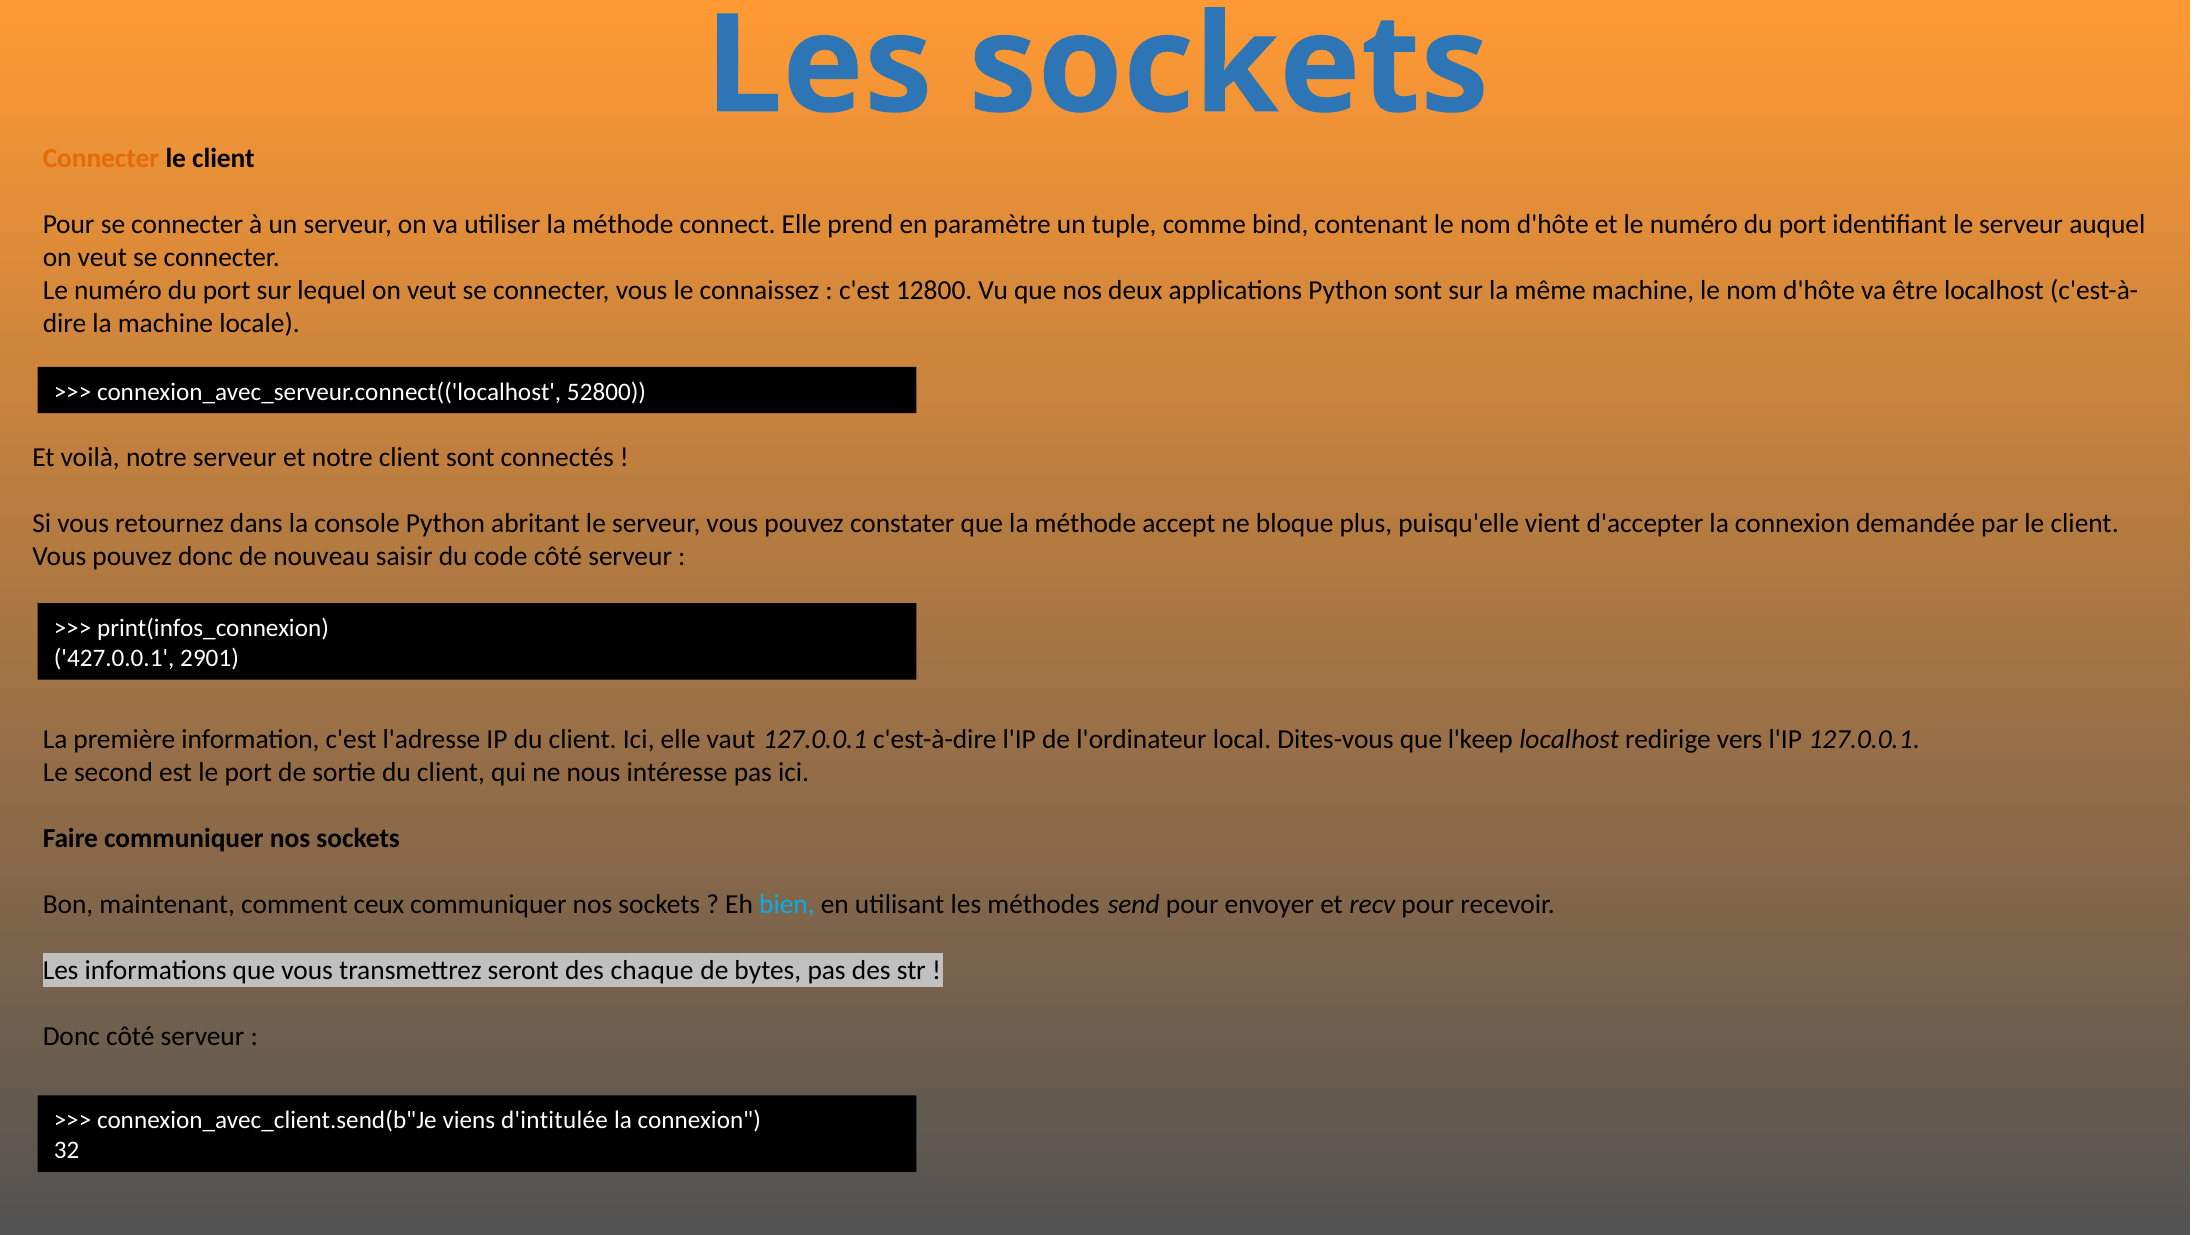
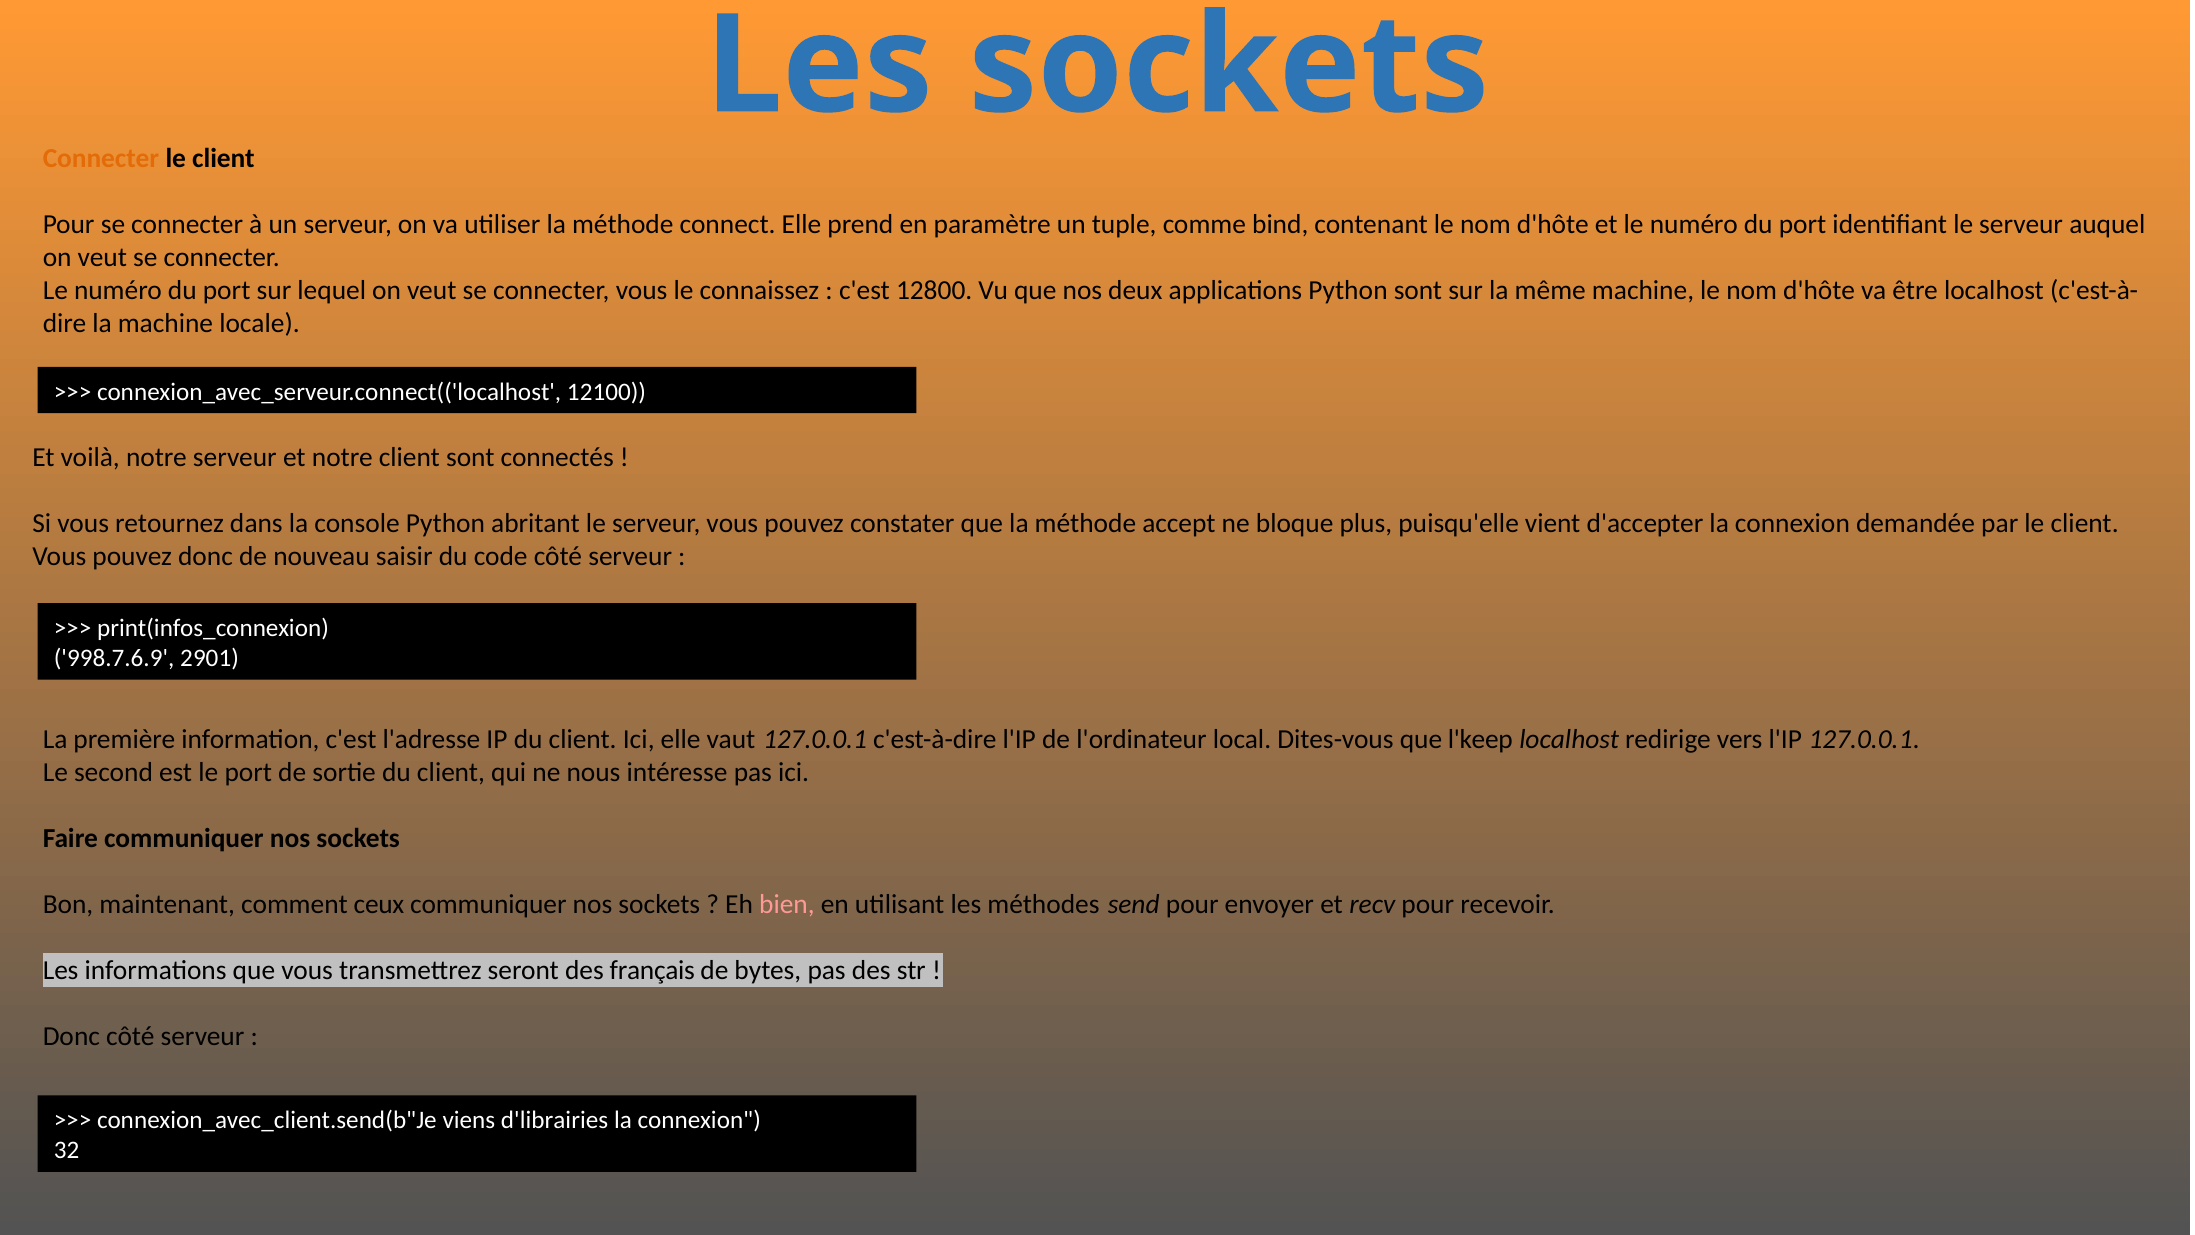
52800: 52800 -> 12100
427.0.0.1: 427.0.0.1 -> 998.7.6.9
bien colour: light blue -> pink
chaque: chaque -> français
d'intitulée: d'intitulée -> d'librairies
